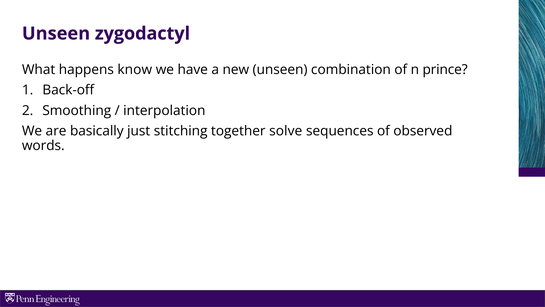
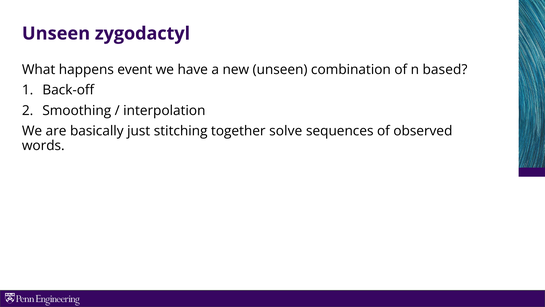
know: know -> event
prince: prince -> based
